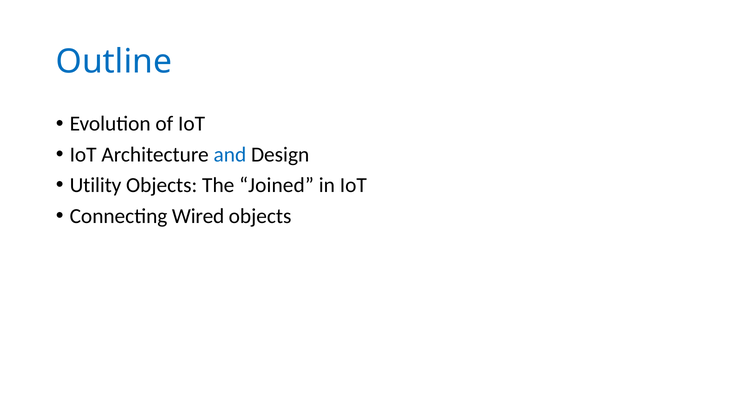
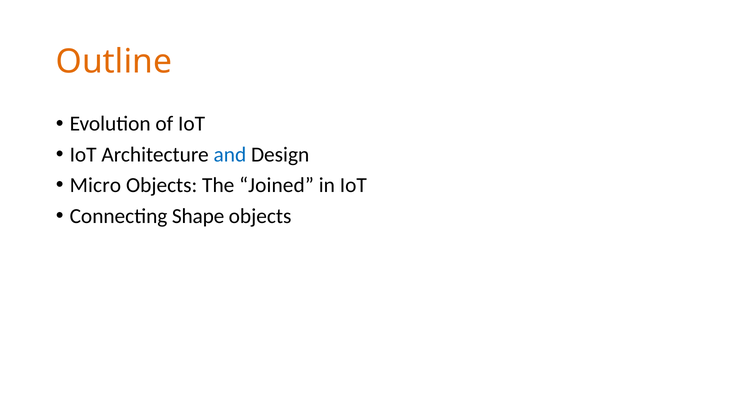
Outline colour: blue -> orange
Utility: Utility -> Micro
Wired: Wired -> Shape
